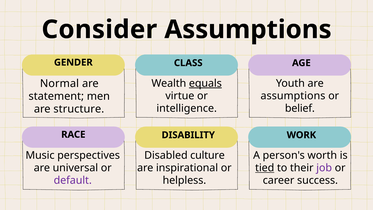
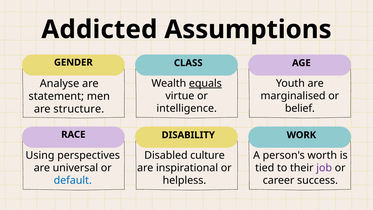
Consider: Consider -> Addicted
Normal: Normal -> Analyse
assumptions at (293, 96): assumptions -> marginalised
Music: Music -> Using
tied underline: present -> none
default colour: purple -> blue
